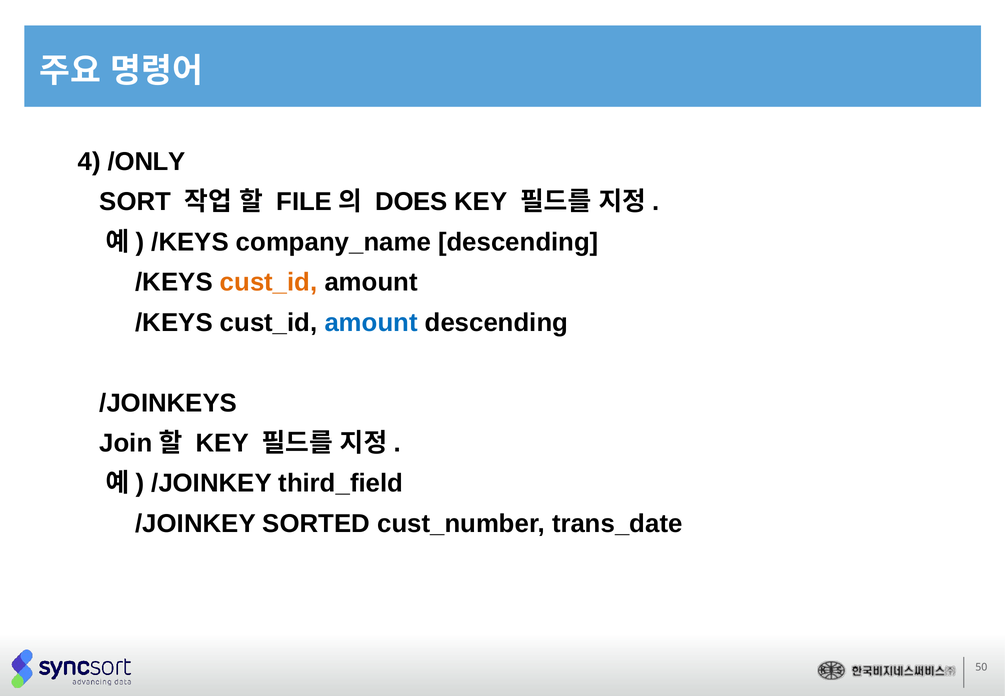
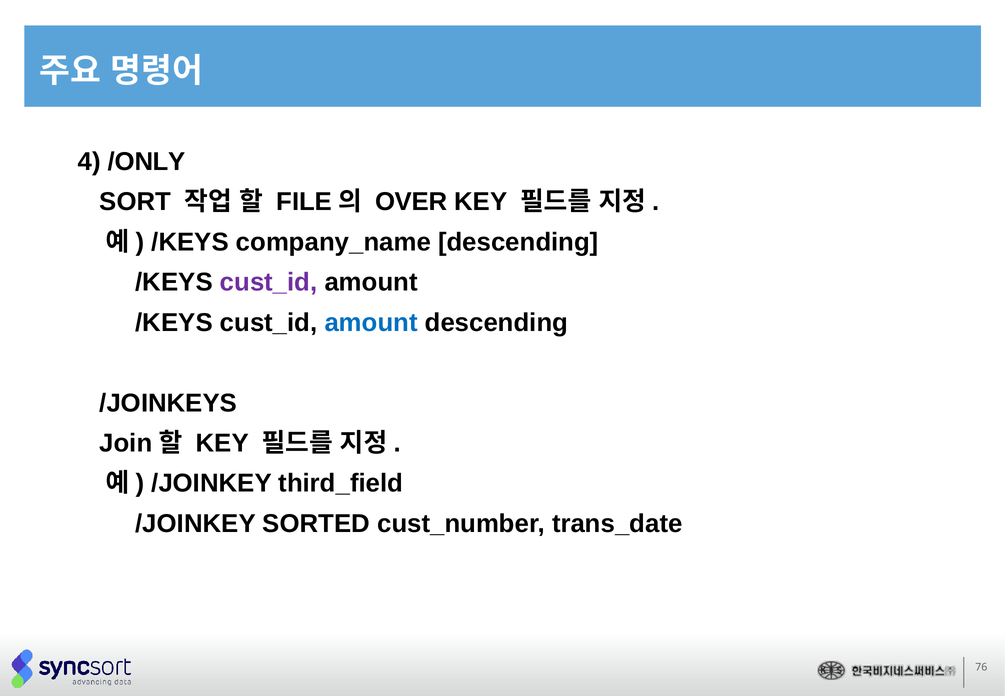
DOES: DOES -> OVER
cust_id at (269, 282) colour: orange -> purple
50: 50 -> 76
